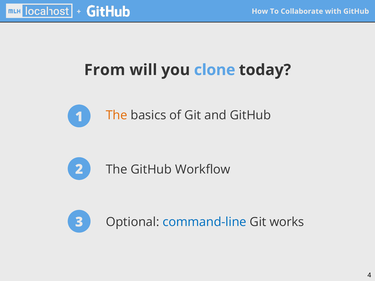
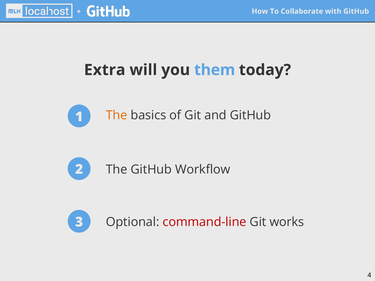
From: From -> Extra
clone: clone -> them
command-line colour: blue -> red
